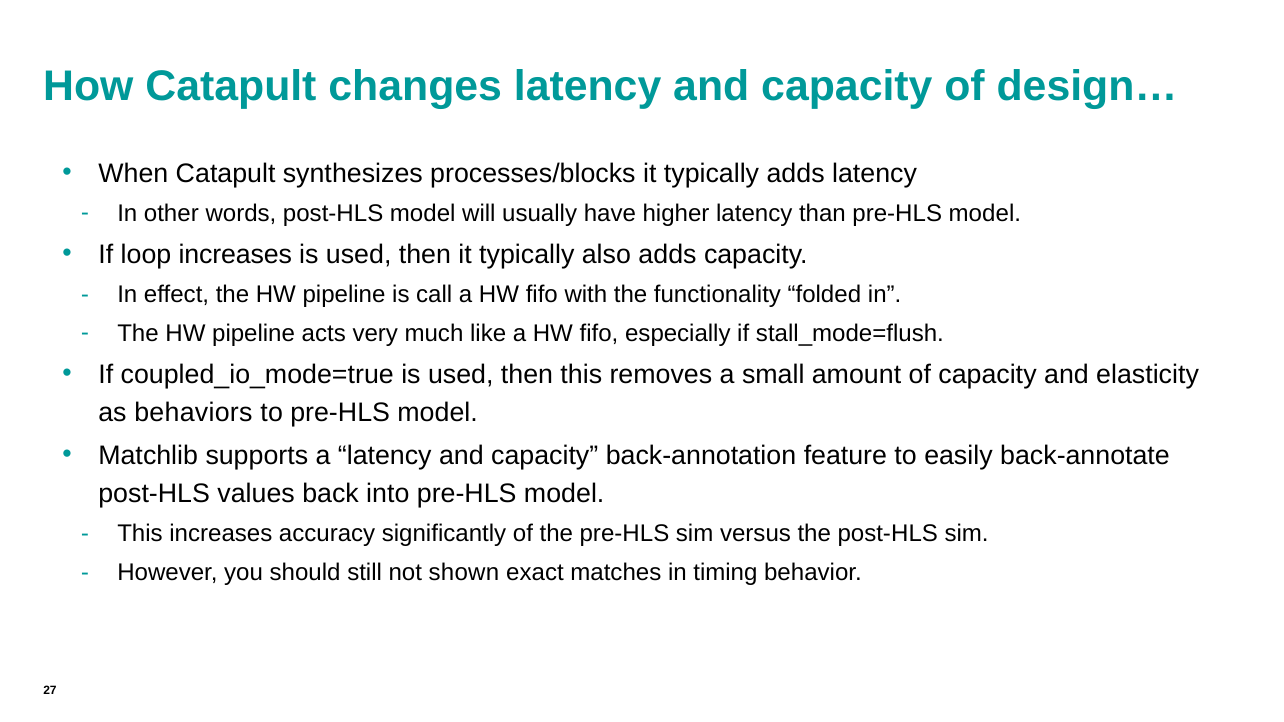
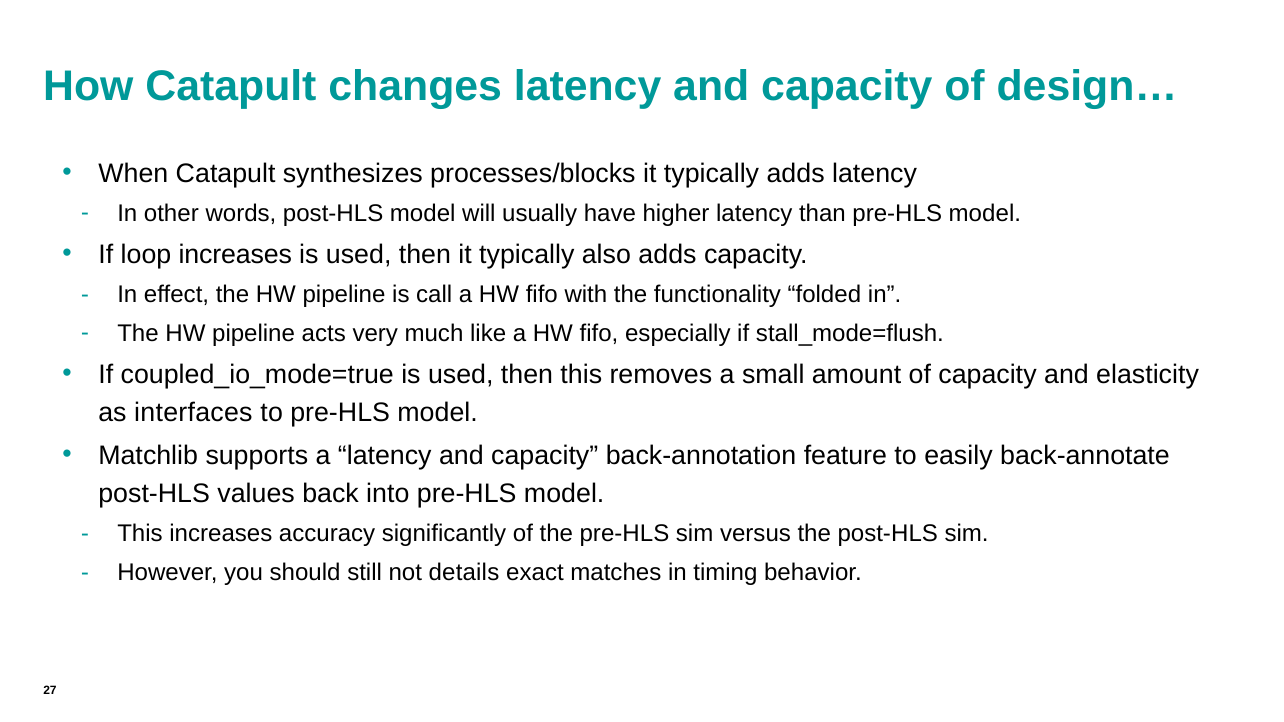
behaviors: behaviors -> interfaces
shown: shown -> details
